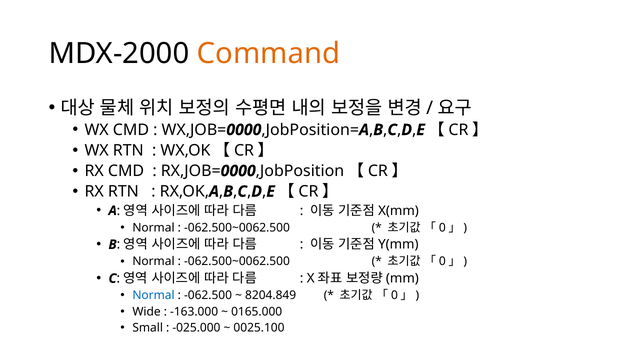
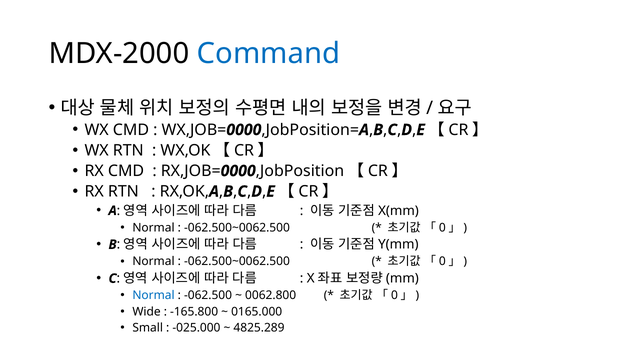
Command colour: orange -> blue
8204.849: 8204.849 -> 0062.800
-163.000: -163.000 -> -165.800
0025.100: 0025.100 -> 4825.289
